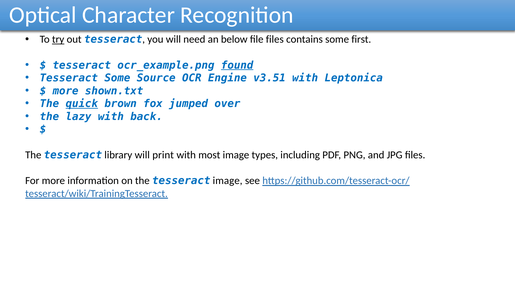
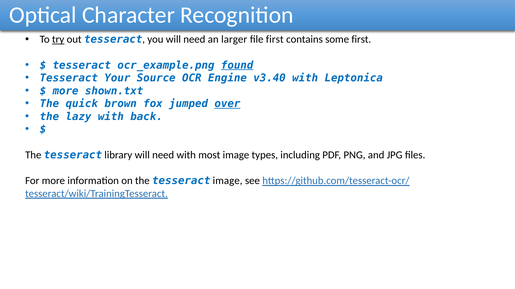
below: below -> larger
file files: files -> first
Tesseract Some: Some -> Your
v3.51: v3.51 -> v3.40
quick underline: present -> none
over underline: none -> present
library will print: print -> need
